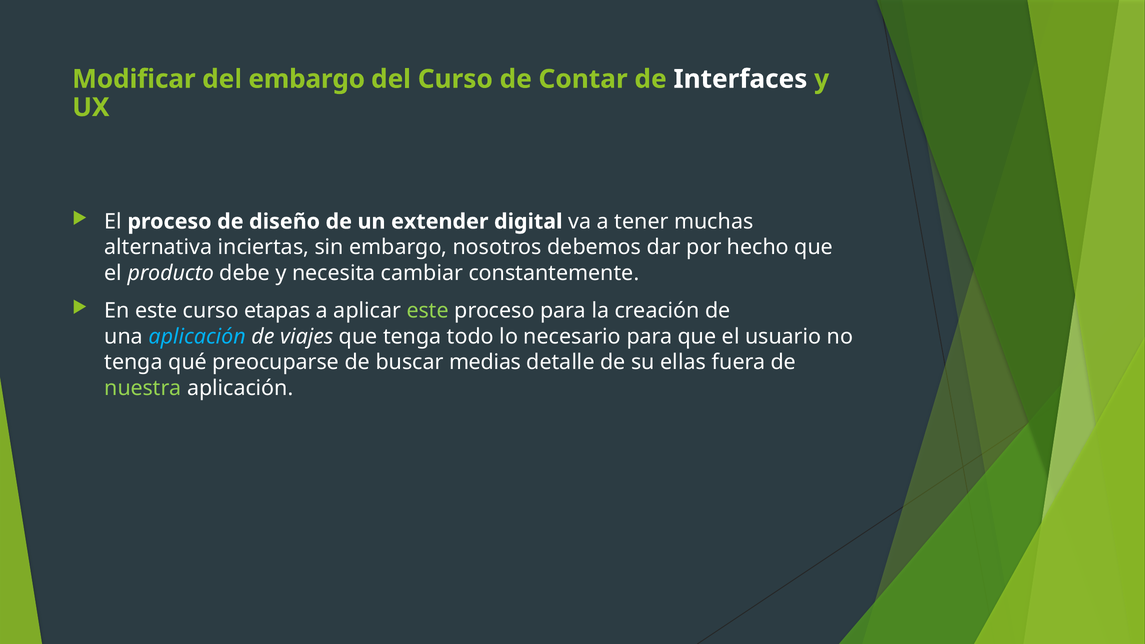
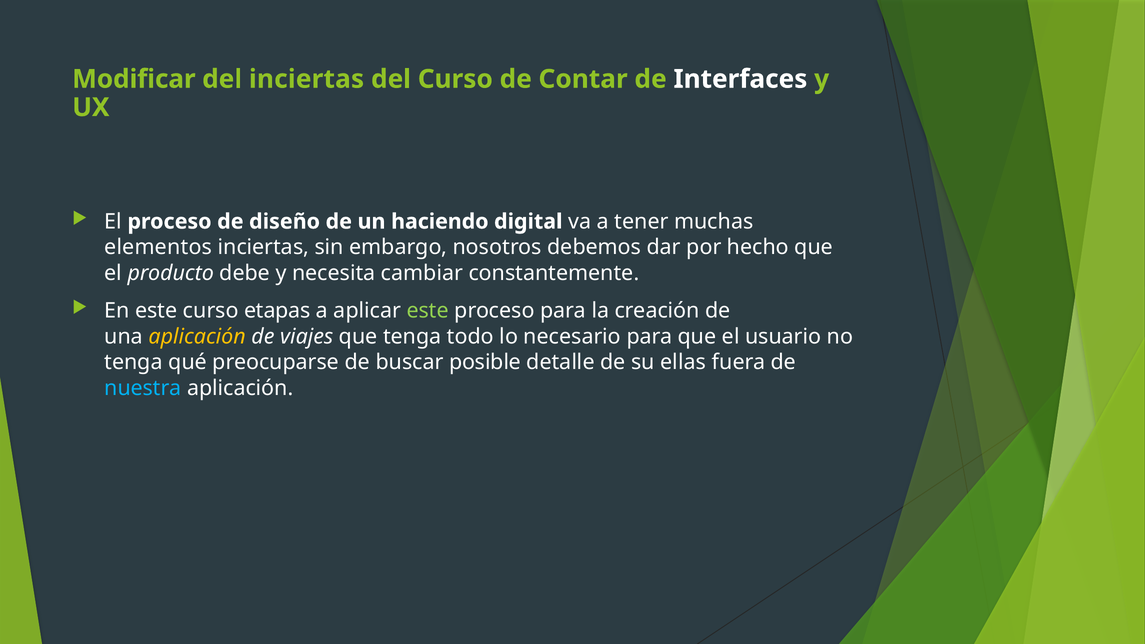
del embargo: embargo -> inciertas
extender: extender -> haciendo
alternativa: alternativa -> elementos
aplicación at (197, 337) colour: light blue -> yellow
medias: medias -> posible
nuestra colour: light green -> light blue
